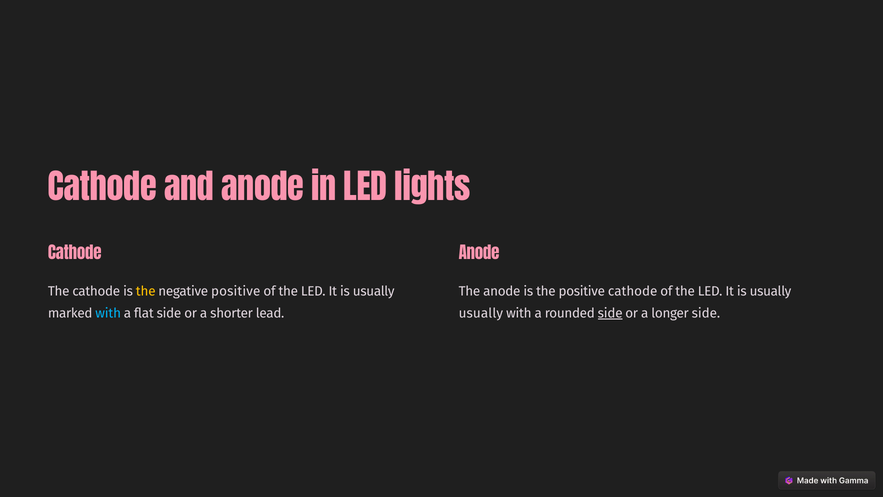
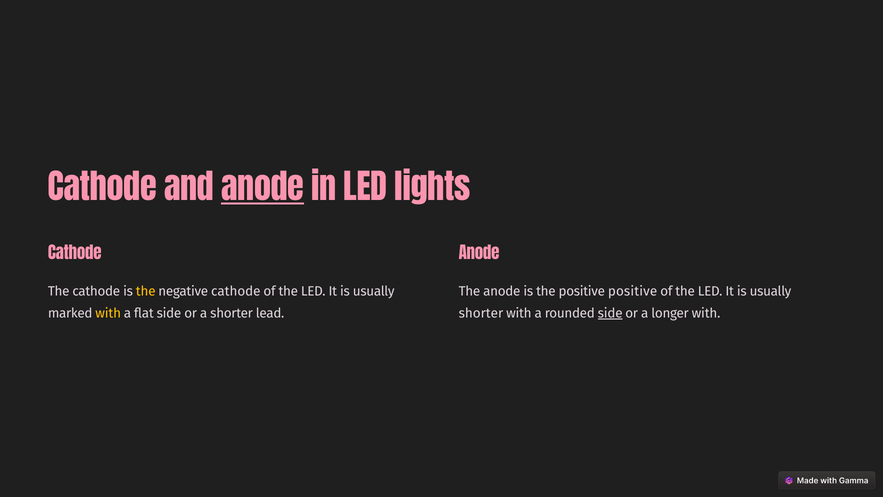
anode at (263, 189) underline: none -> present
negative positive: positive -> cathode
positive cathode: cathode -> positive
with at (108, 313) colour: light blue -> yellow
usually at (481, 313): usually -> shorter
longer side: side -> with
